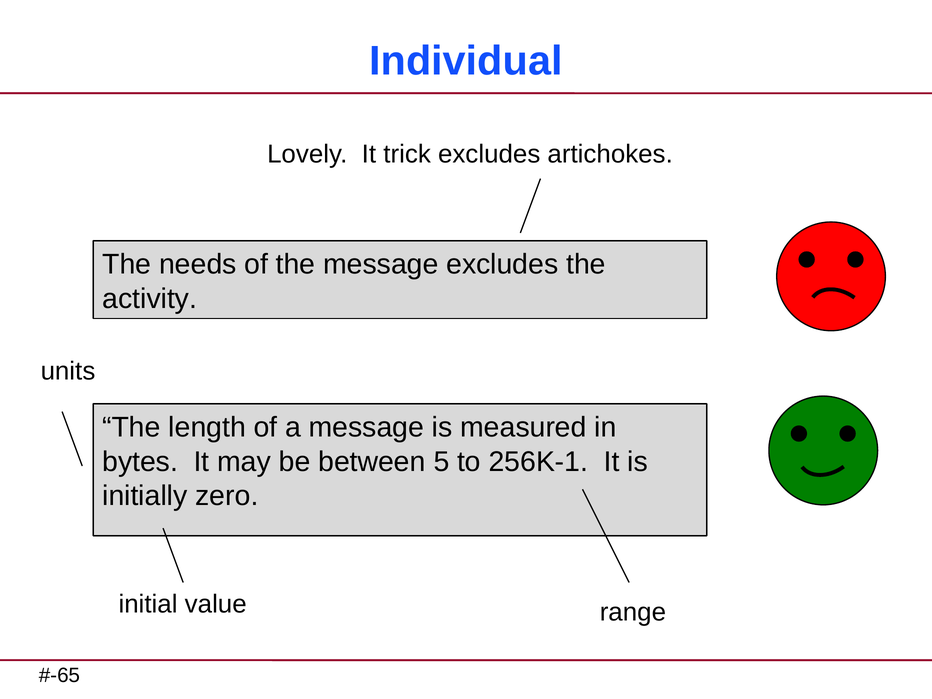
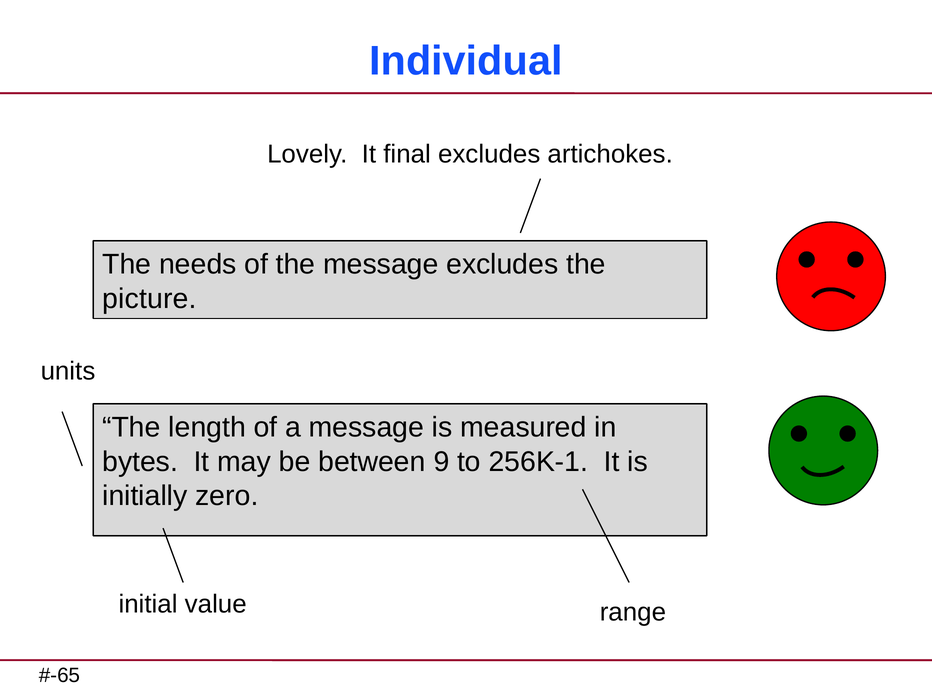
trick: trick -> final
activity: activity -> picture
5: 5 -> 9
